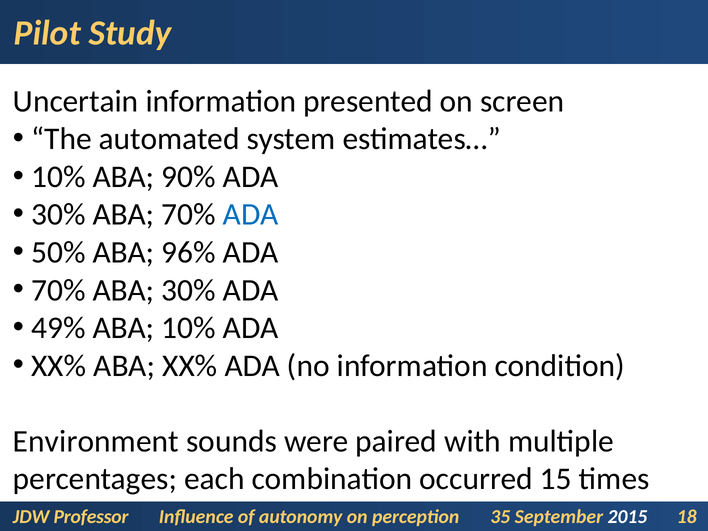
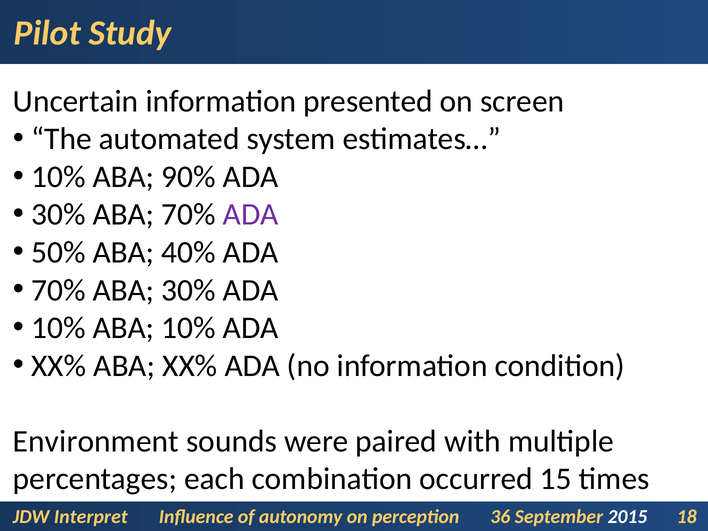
ADA at (251, 215) colour: blue -> purple
96%: 96% -> 40%
49% at (58, 328): 49% -> 10%
Professor: Professor -> Interpret
35: 35 -> 36
